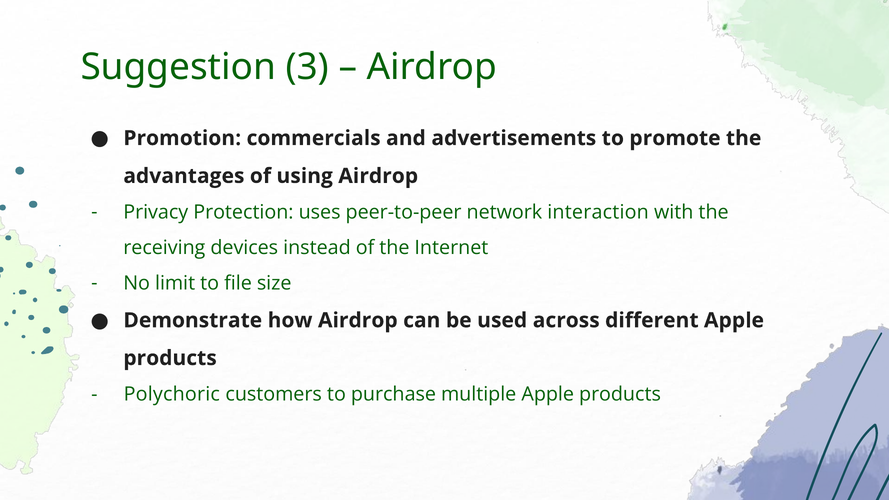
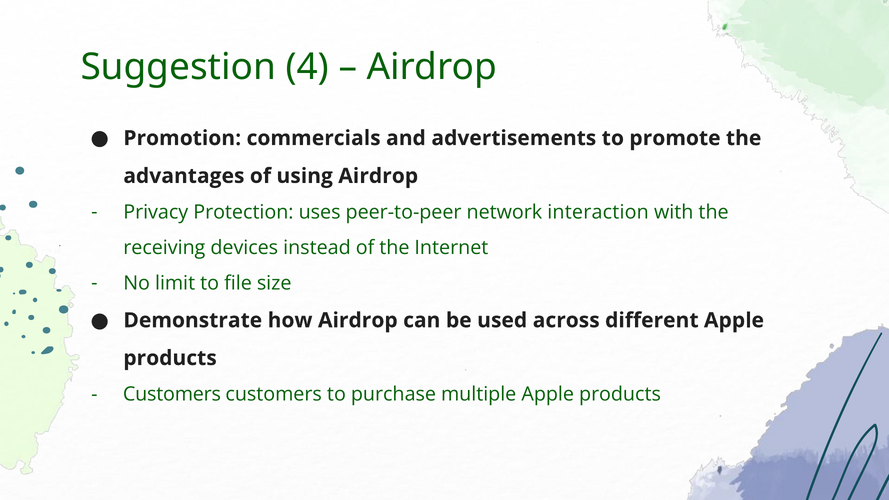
3: 3 -> 4
Polychoric at (172, 394): Polychoric -> Customers
